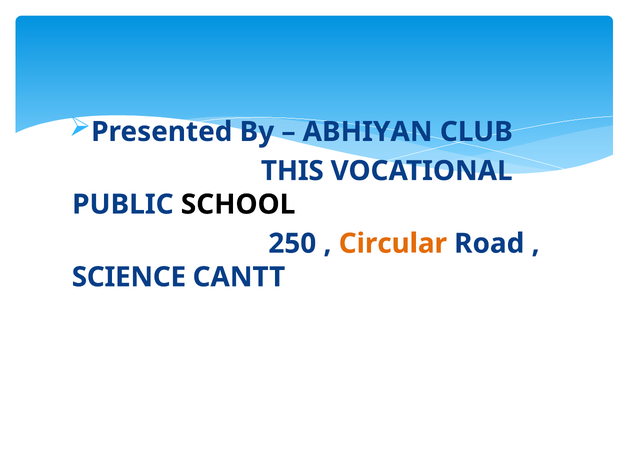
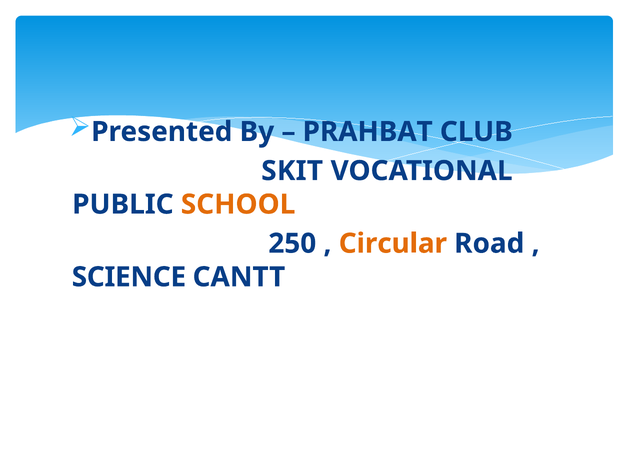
ABHIYAN: ABHIYAN -> PRAHBAT
THIS: THIS -> SKIT
SCHOOL colour: black -> orange
